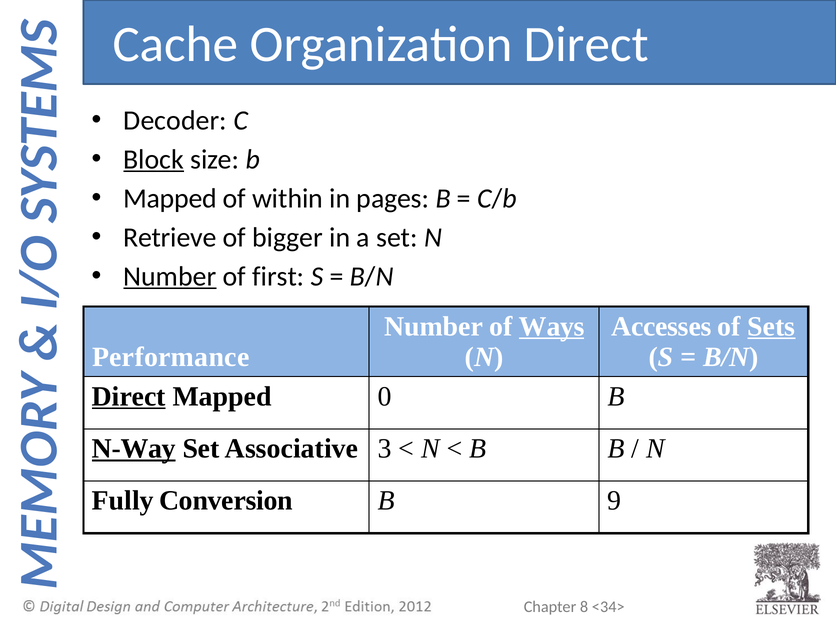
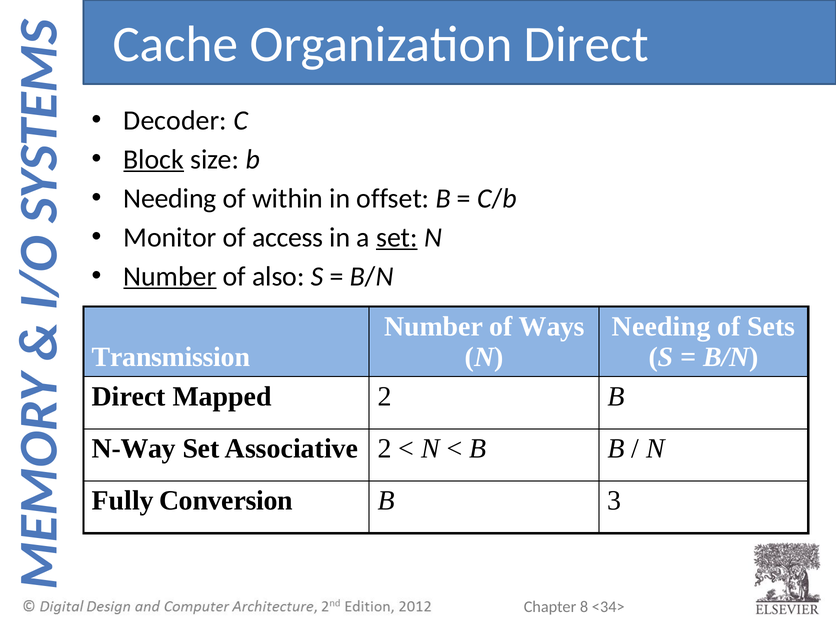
Mapped at (170, 198): Mapped -> Needing
pages: pages -> offset
Retrieve: Retrieve -> Monitor
bigger: bigger -> access
set at (397, 237) underline: none -> present
first: first -> also
Ways underline: present -> none
Accesses at (661, 326): Accesses -> Needing
Sets underline: present -> none
Performance: Performance -> Transmission
Direct at (129, 396) underline: present -> none
Mapped 0: 0 -> 2
N-Way underline: present -> none
Associative 3: 3 -> 2
9: 9 -> 3
